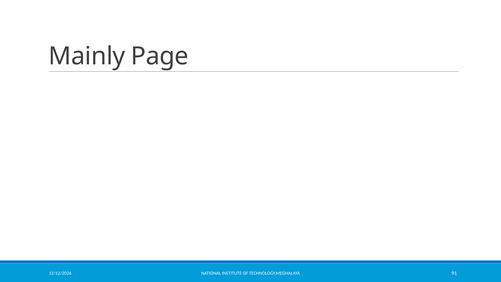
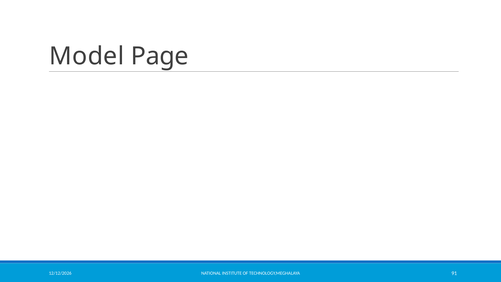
Mainly: Mainly -> Model
